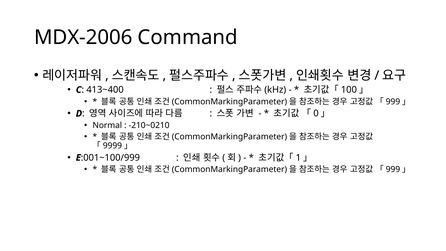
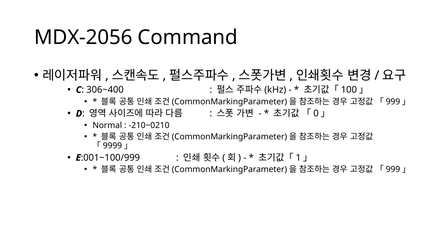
MDX-2006: MDX-2006 -> MDX-2056
413~400: 413~400 -> 306~400
